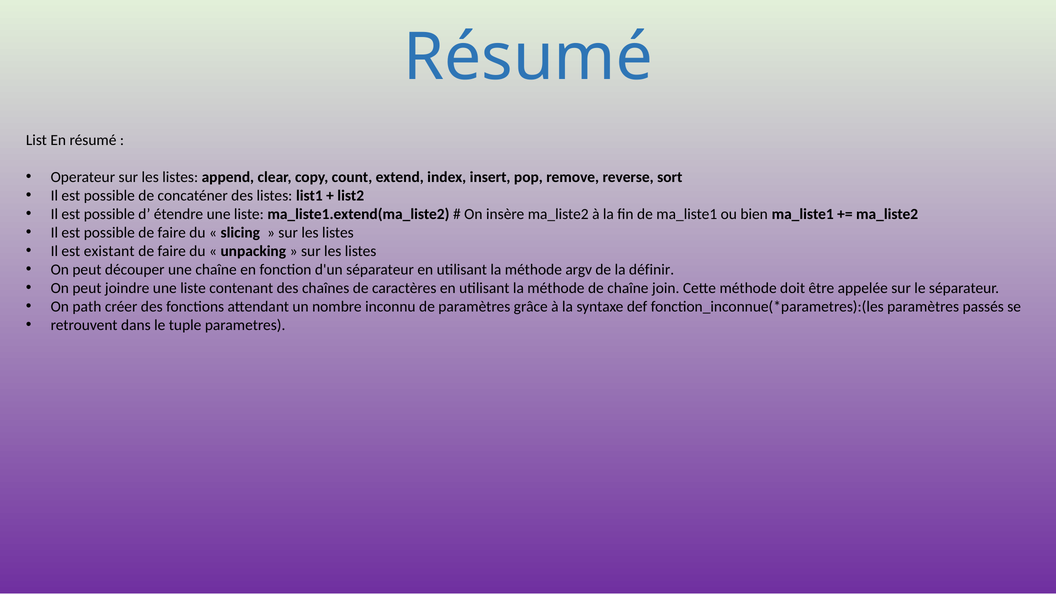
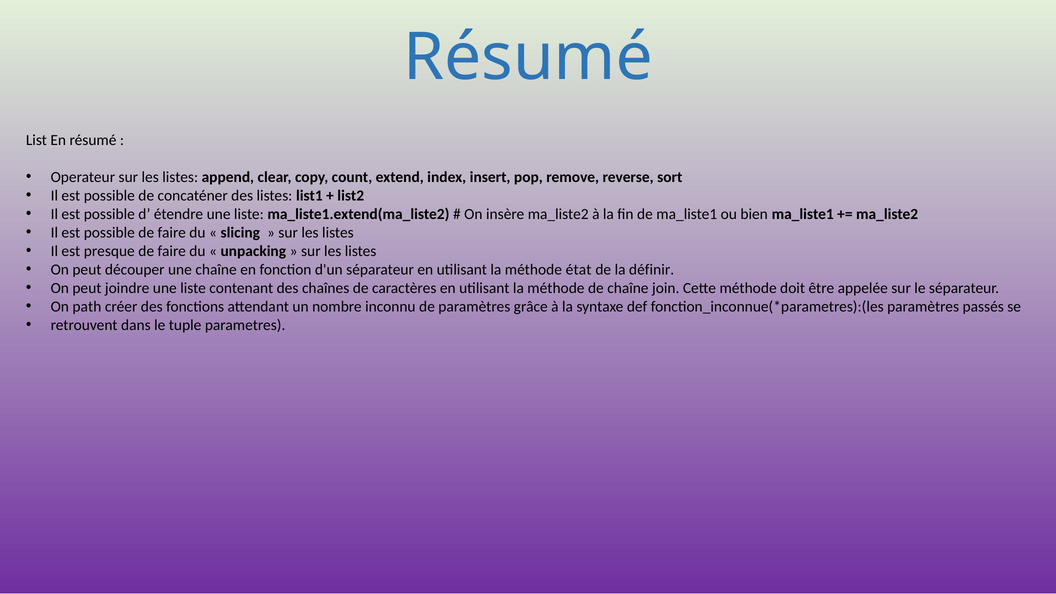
existant: existant -> presque
argv: argv -> état
